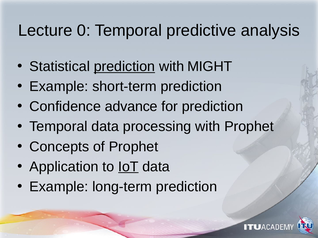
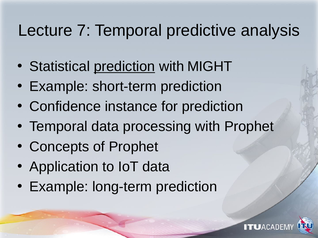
0: 0 -> 7
advance: advance -> instance
IoT underline: present -> none
